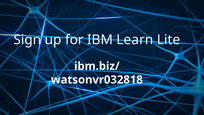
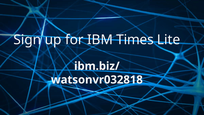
Learn: Learn -> Times
